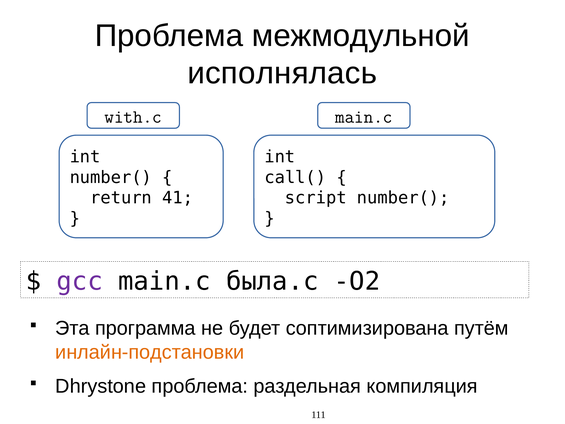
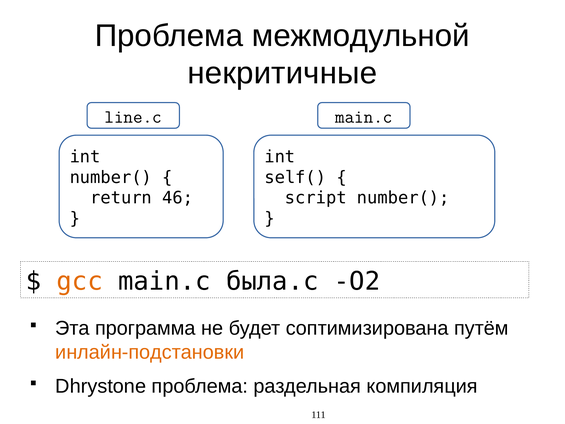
исполнялась: исполнялась -> некритичные
with.c: with.c -> line.c
call(: call( -> self(
41: 41 -> 46
gcc colour: purple -> orange
